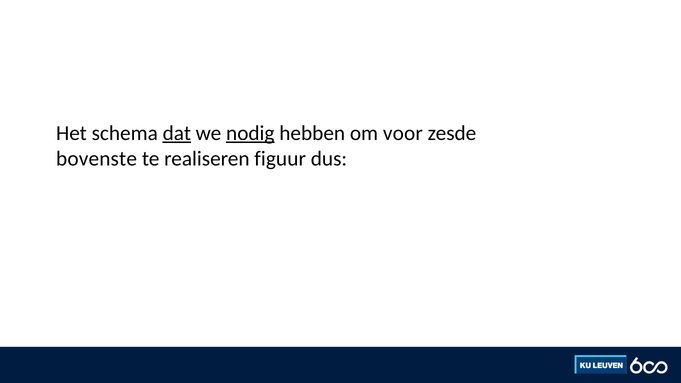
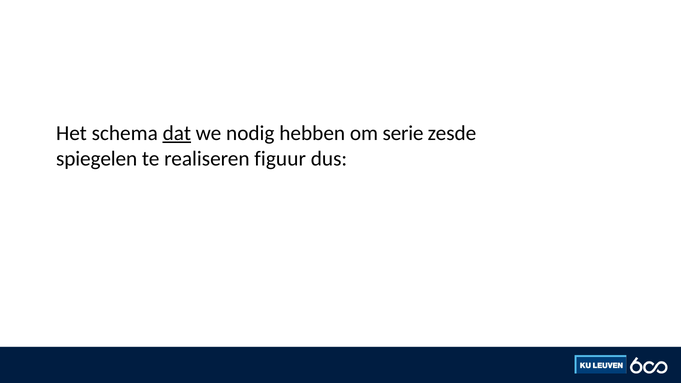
nodig underline: present -> none
voor: voor -> serie
bovenste: bovenste -> spiegelen
